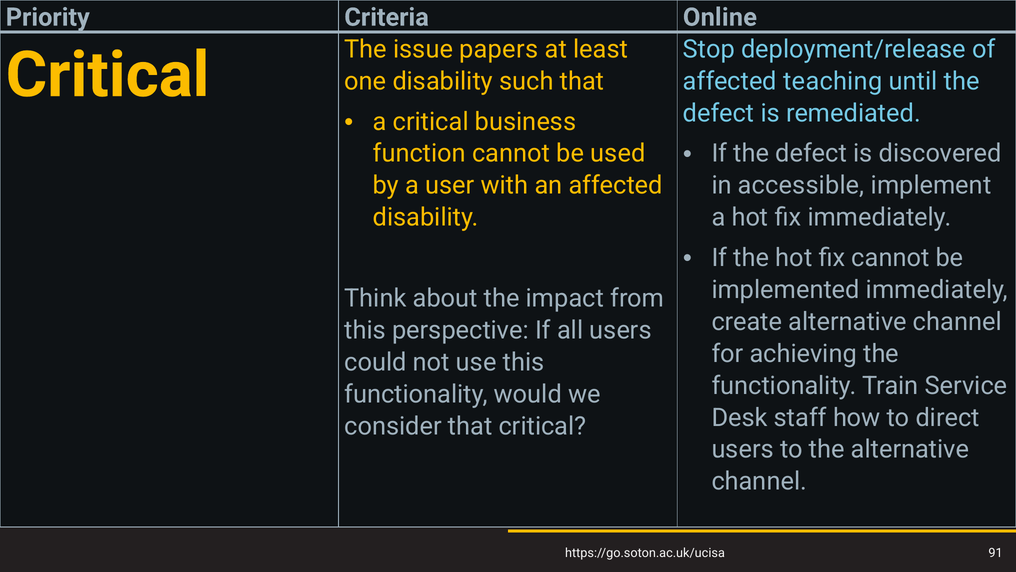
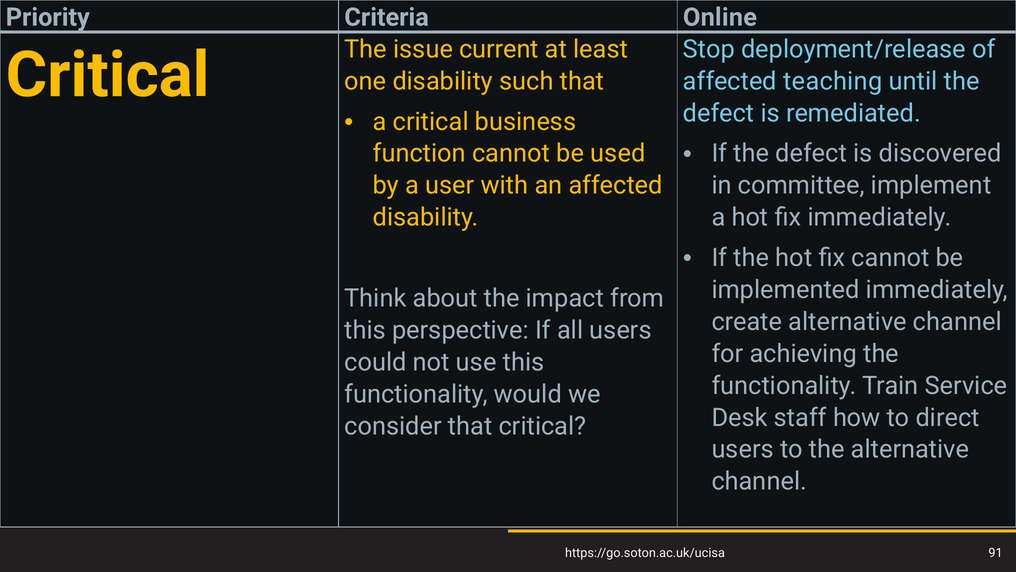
papers: papers -> current
accessible: accessible -> committee
